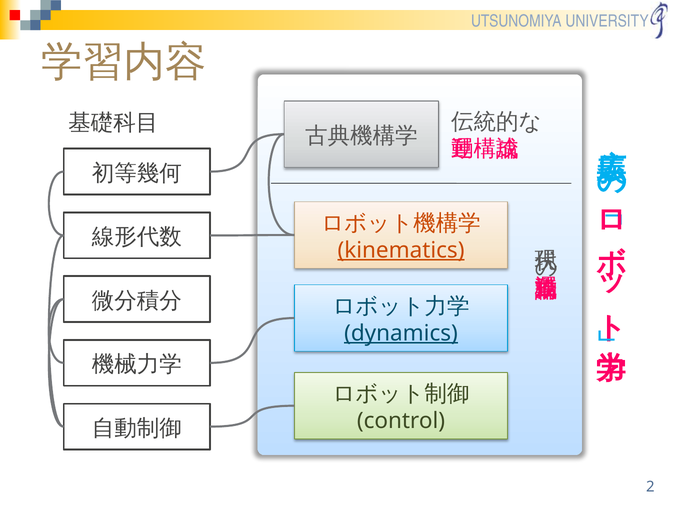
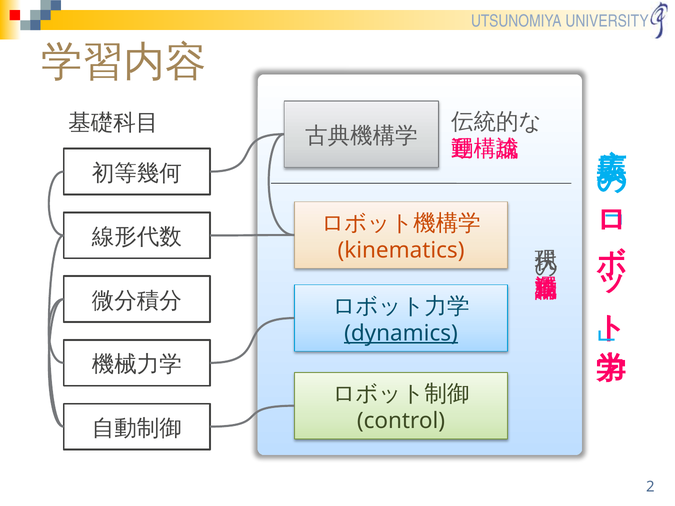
kinematics underline: present -> none
